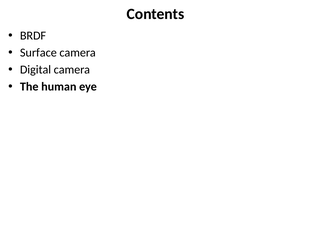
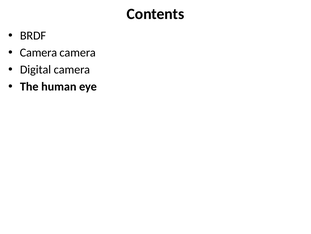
Surface at (38, 53): Surface -> Camera
